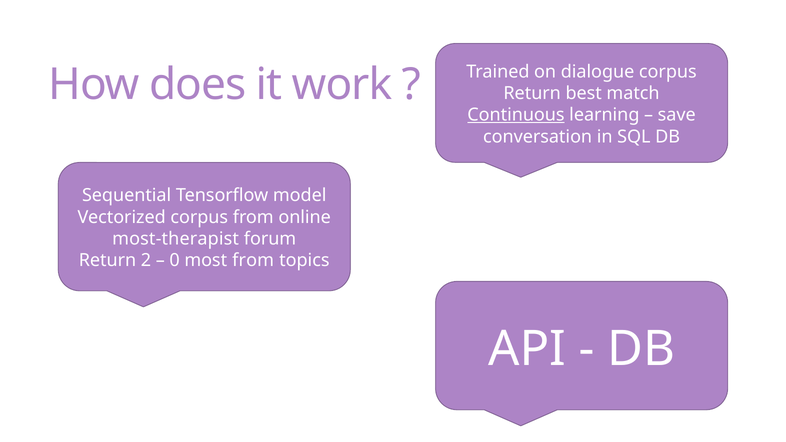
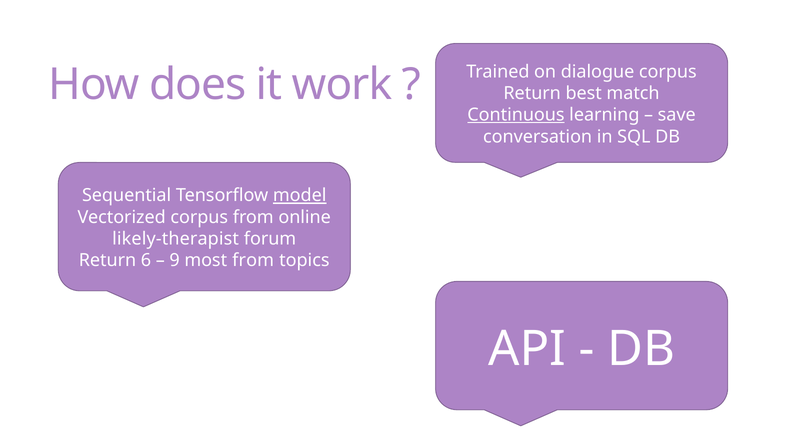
model underline: none -> present
most-therapist: most-therapist -> likely-therapist
2: 2 -> 6
0: 0 -> 9
